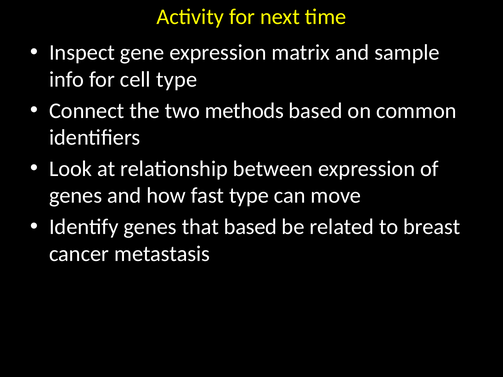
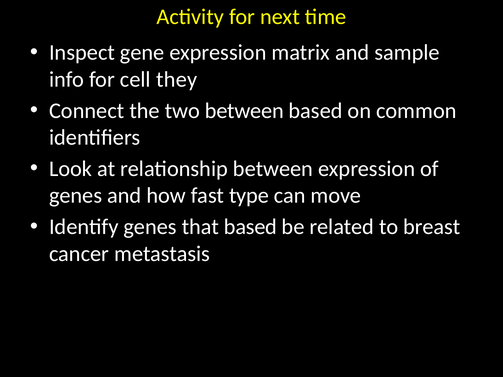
cell type: type -> they
two methods: methods -> between
